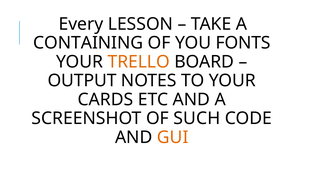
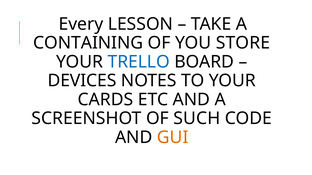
FONTS: FONTS -> STORE
TRELLO colour: orange -> blue
OUTPUT: OUTPUT -> DEVICES
